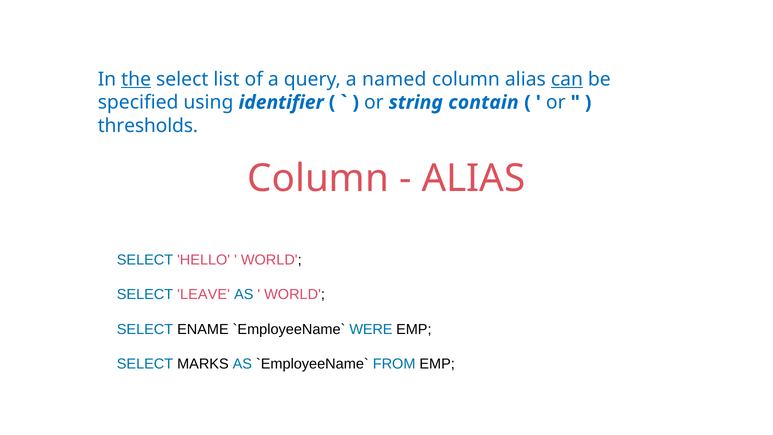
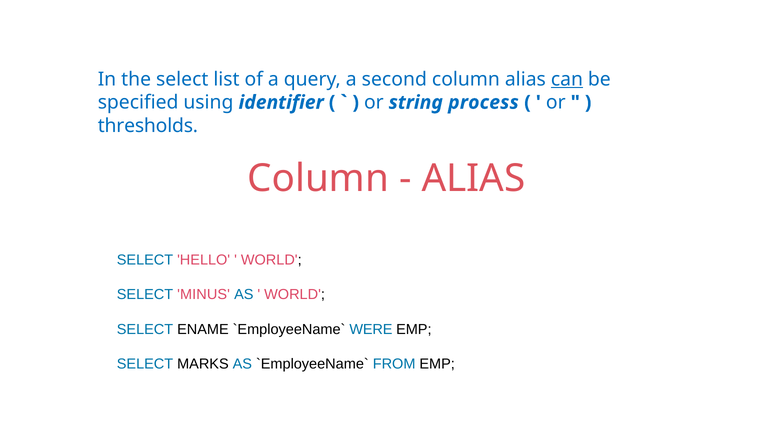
the underline: present -> none
named: named -> second
contain: contain -> process
LEAVE: LEAVE -> MINUS
